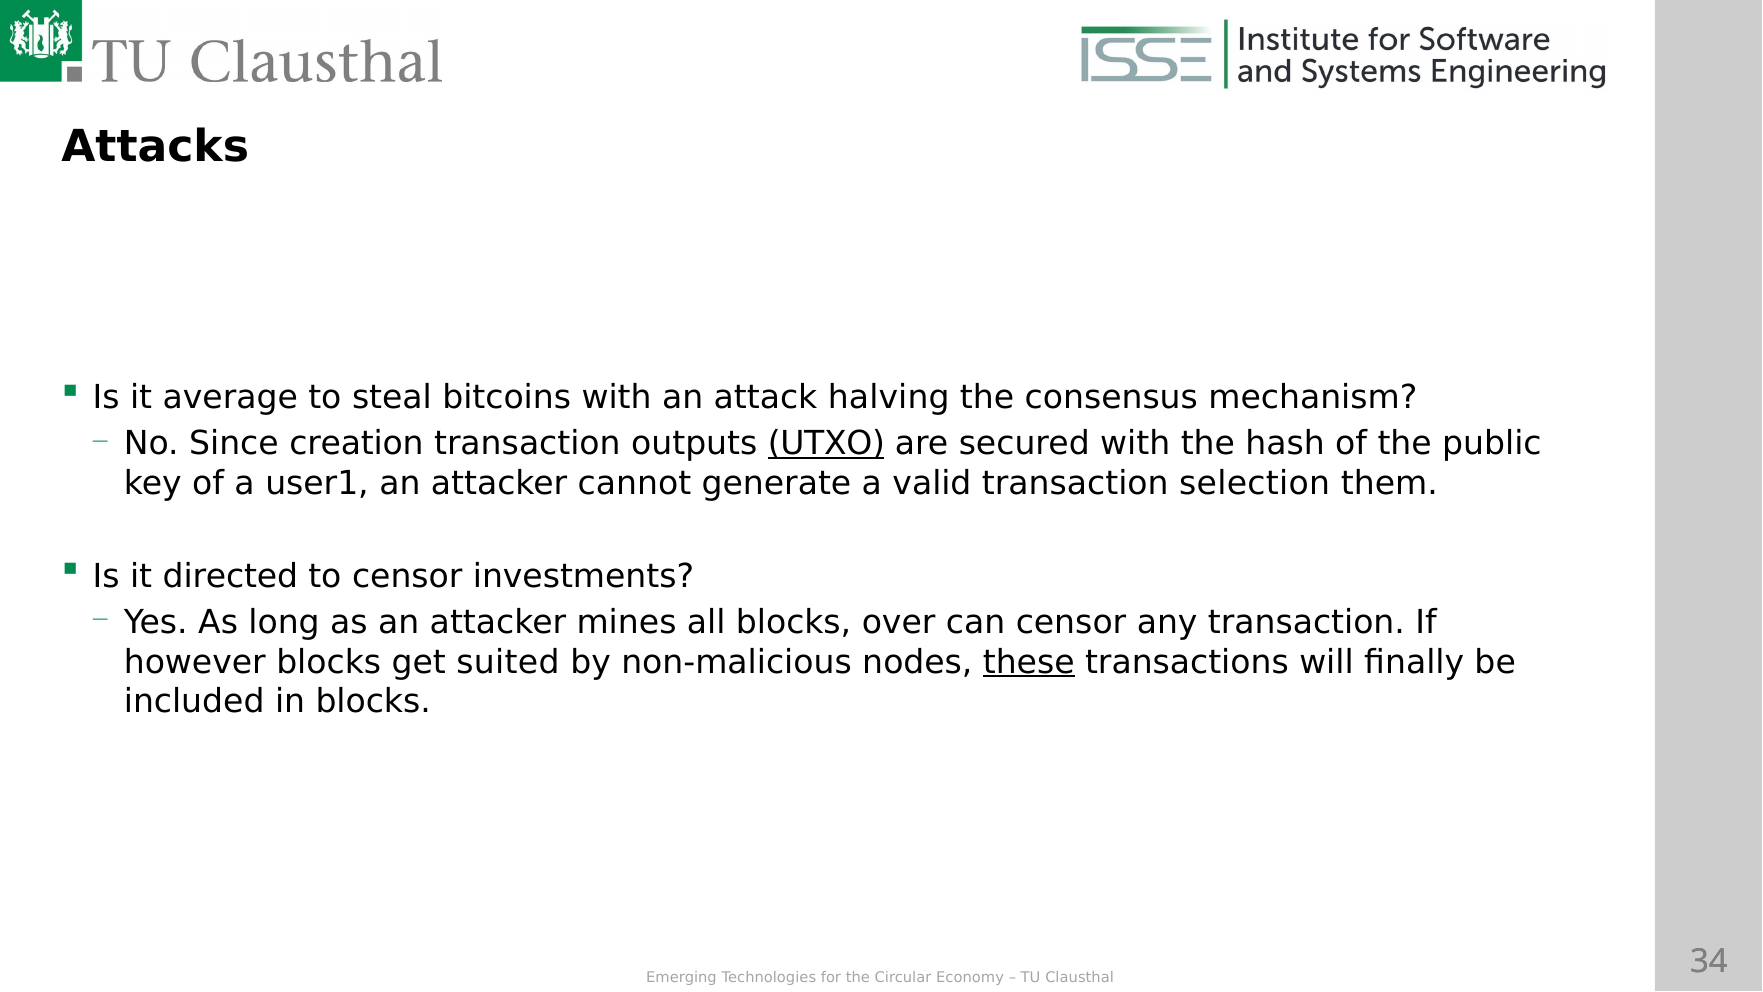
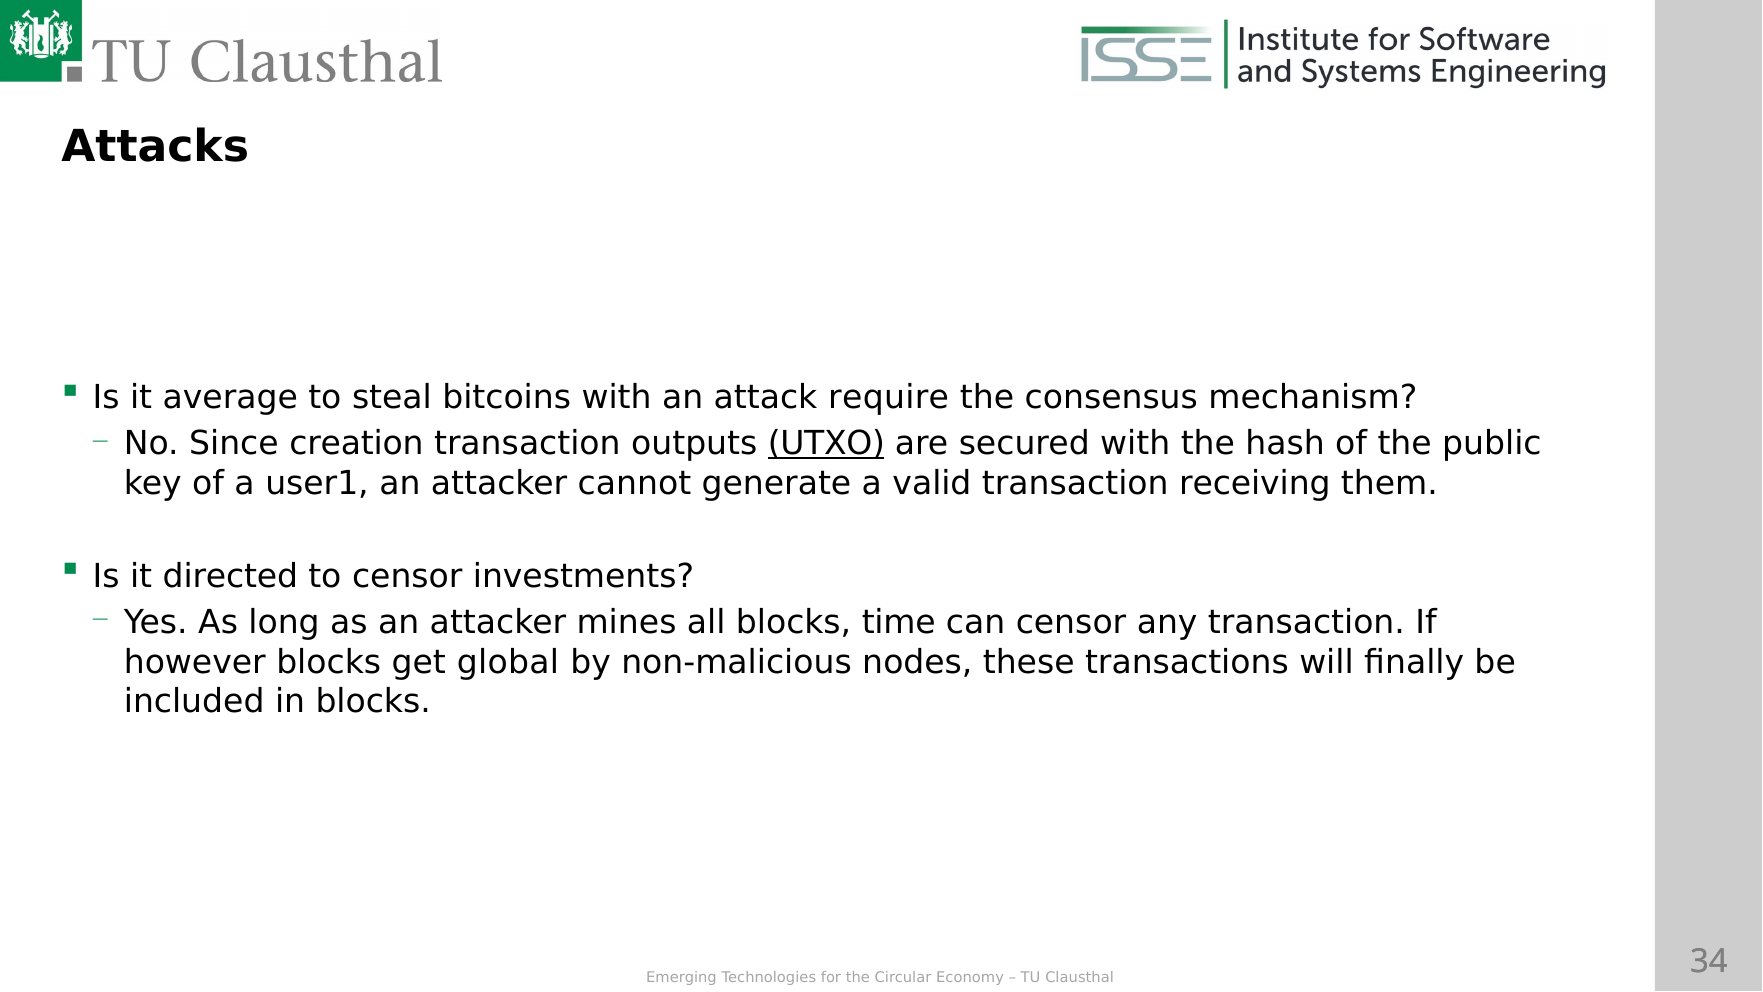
halving: halving -> require
selection: selection -> receiving
over: over -> time
suited: suited -> global
these underline: present -> none
